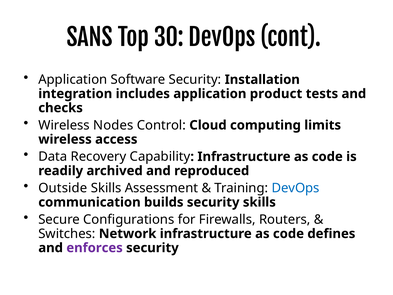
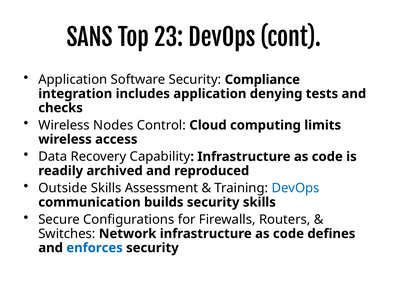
30: 30 -> 23
Installation: Installation -> Compliance
product: product -> denying
enforces colour: purple -> blue
